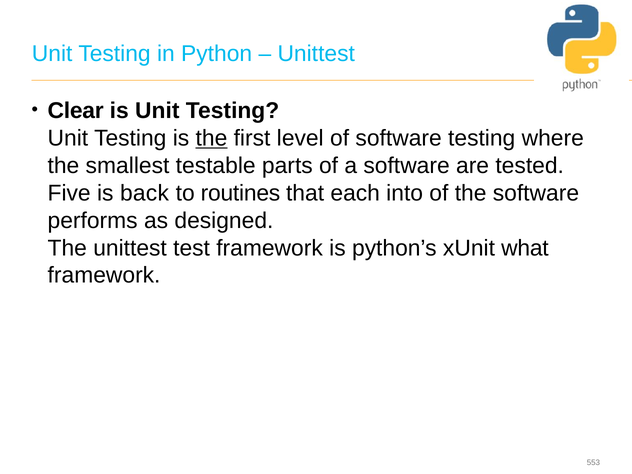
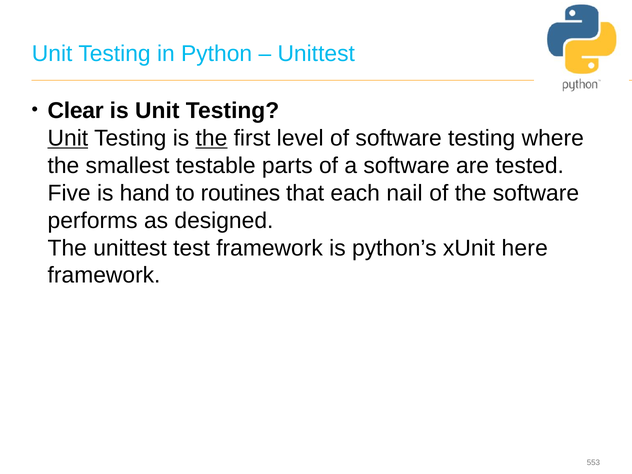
Unit at (68, 138) underline: none -> present
back: back -> hand
into: into -> nail
what: what -> here
